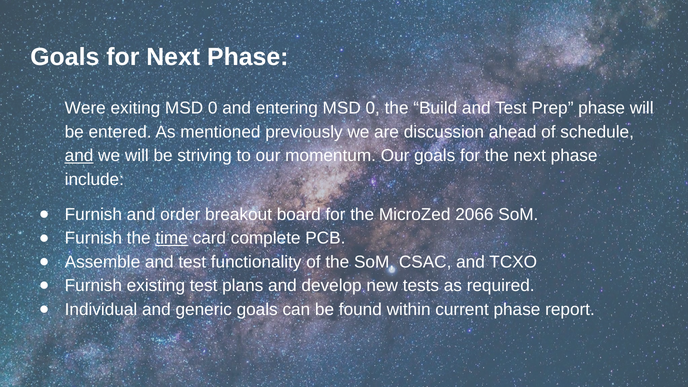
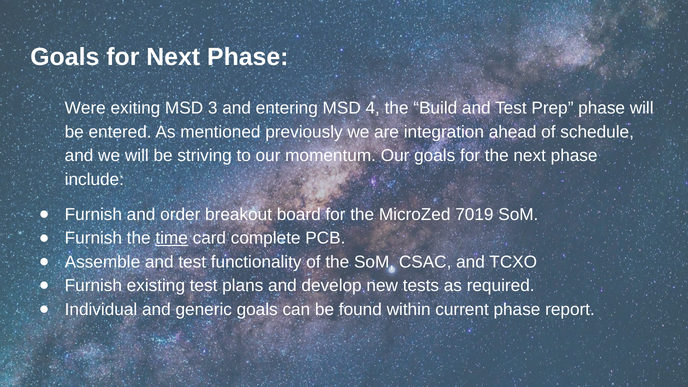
exiting MSD 0: 0 -> 3
entering MSD 0: 0 -> 4
discussion: discussion -> integration
and at (79, 156) underline: present -> none
2066: 2066 -> 7019
